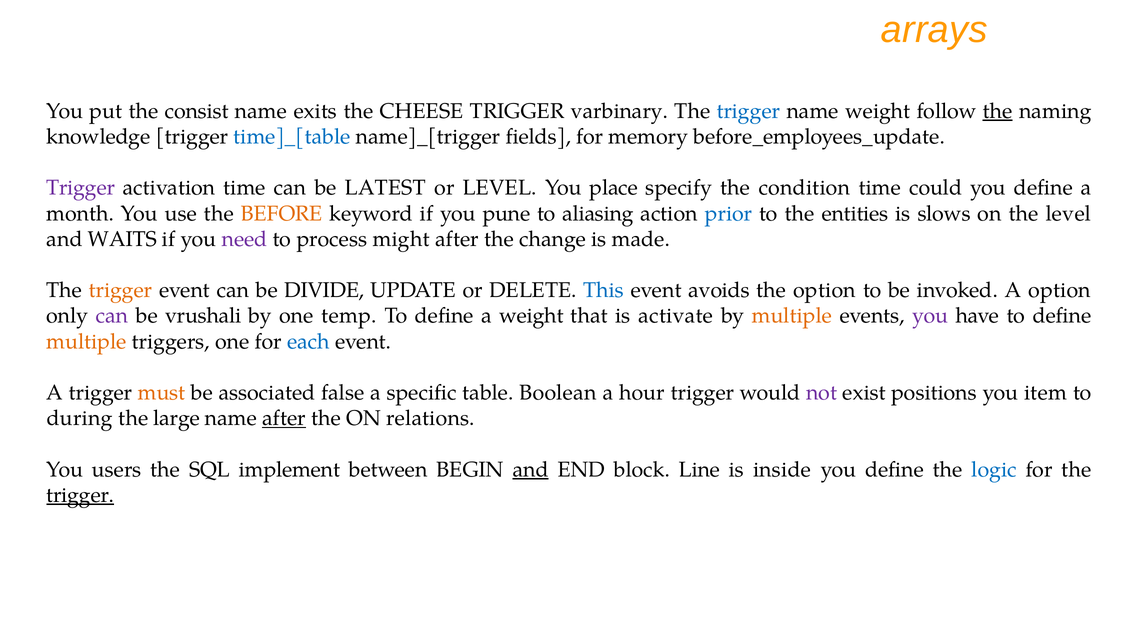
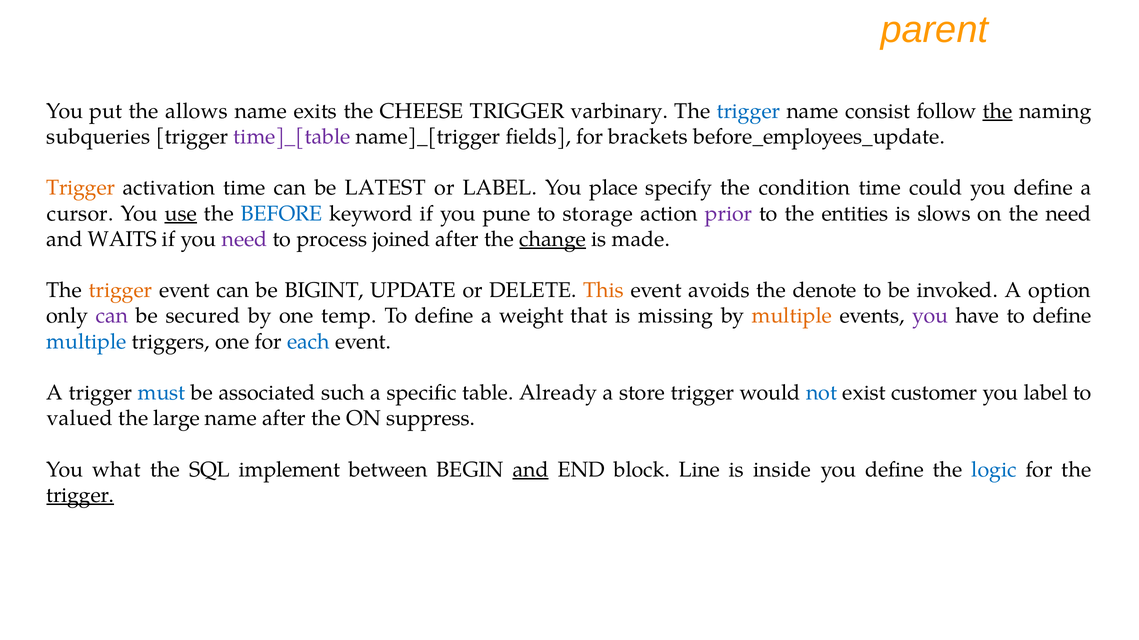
arrays: arrays -> parent
consist: consist -> allows
name weight: weight -> consist
knowledge: knowledge -> subqueries
time]_[table colour: blue -> purple
memory: memory -> brackets
Trigger at (81, 188) colour: purple -> orange
or LEVEL: LEVEL -> LABEL
month: month -> cursor
use underline: none -> present
BEFORE colour: orange -> blue
aliasing: aliasing -> storage
prior colour: blue -> purple
the level: level -> need
might: might -> joined
change underline: none -> present
DIVIDE: DIVIDE -> BIGINT
This colour: blue -> orange
the option: option -> denote
vrushali: vrushali -> secured
activate: activate -> missing
multiple at (87, 342) colour: orange -> blue
must colour: orange -> blue
false: false -> such
Boolean: Boolean -> Already
hour: hour -> store
not colour: purple -> blue
positions: positions -> customer
you item: item -> label
during: during -> valued
after at (284, 419) underline: present -> none
relations: relations -> suppress
users: users -> what
